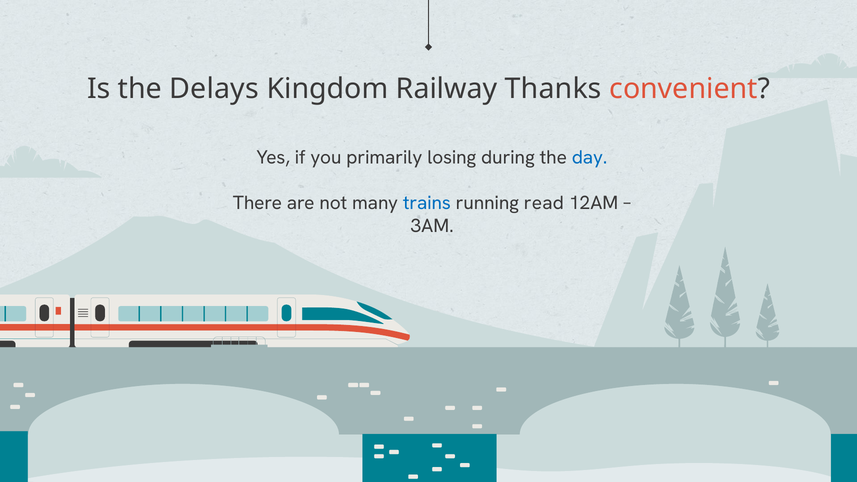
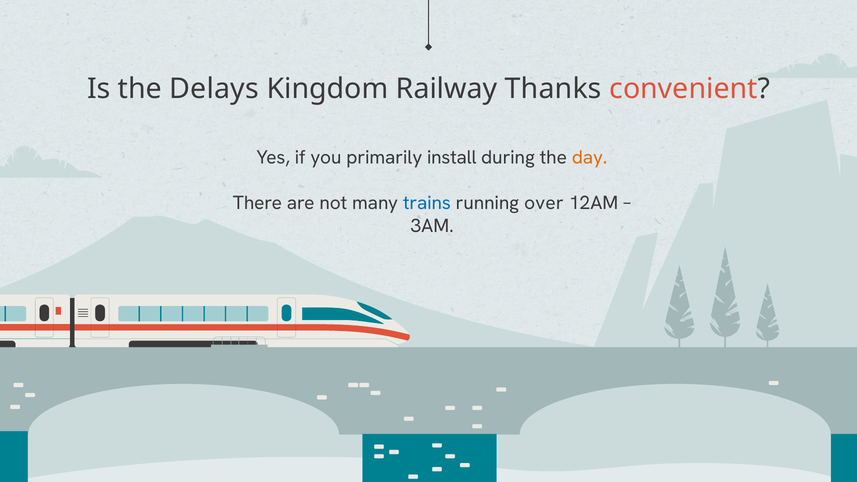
losing: losing -> install
day colour: blue -> orange
read: read -> over
